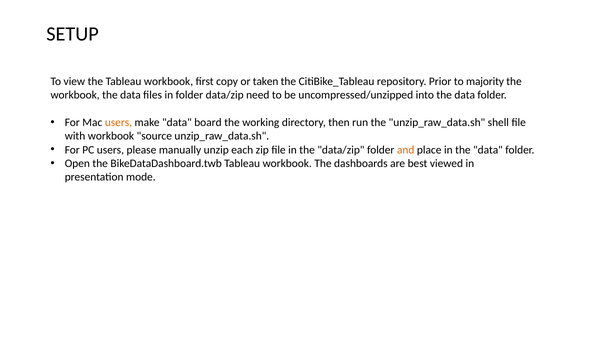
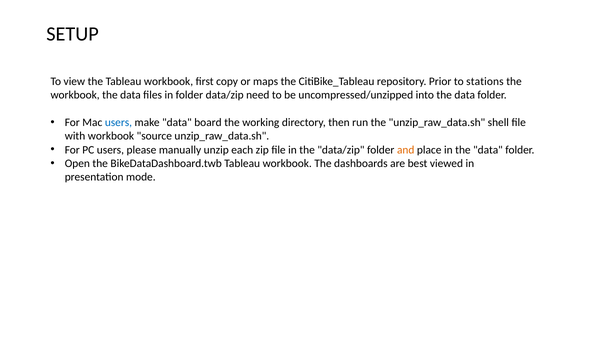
taken: taken -> maps
majority: majority -> stations
users at (118, 122) colour: orange -> blue
